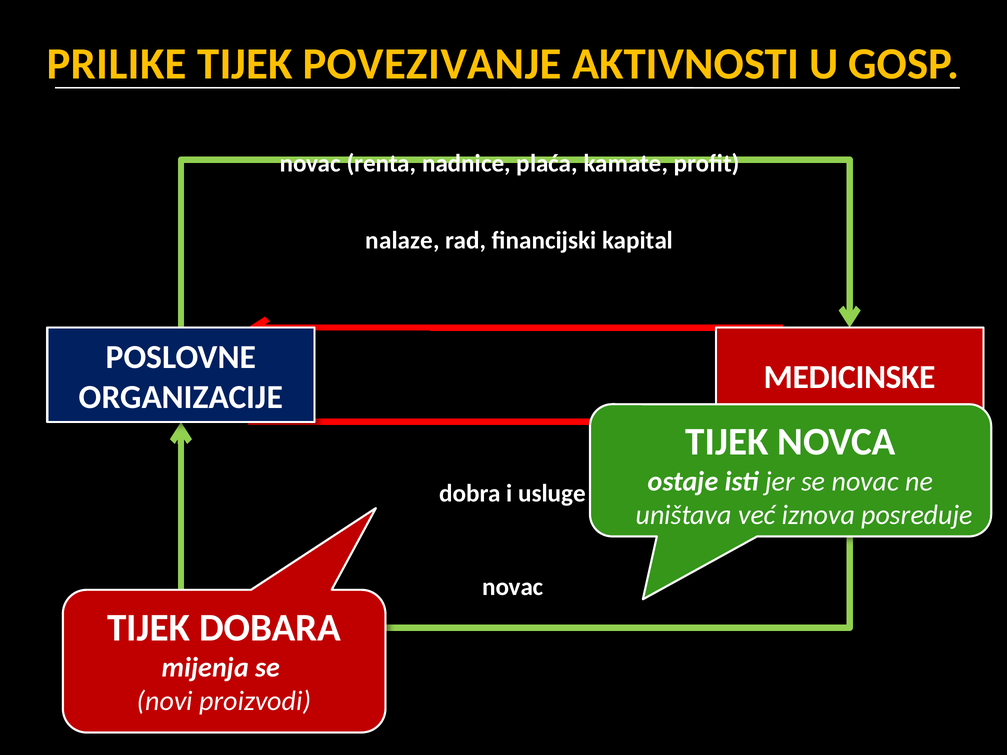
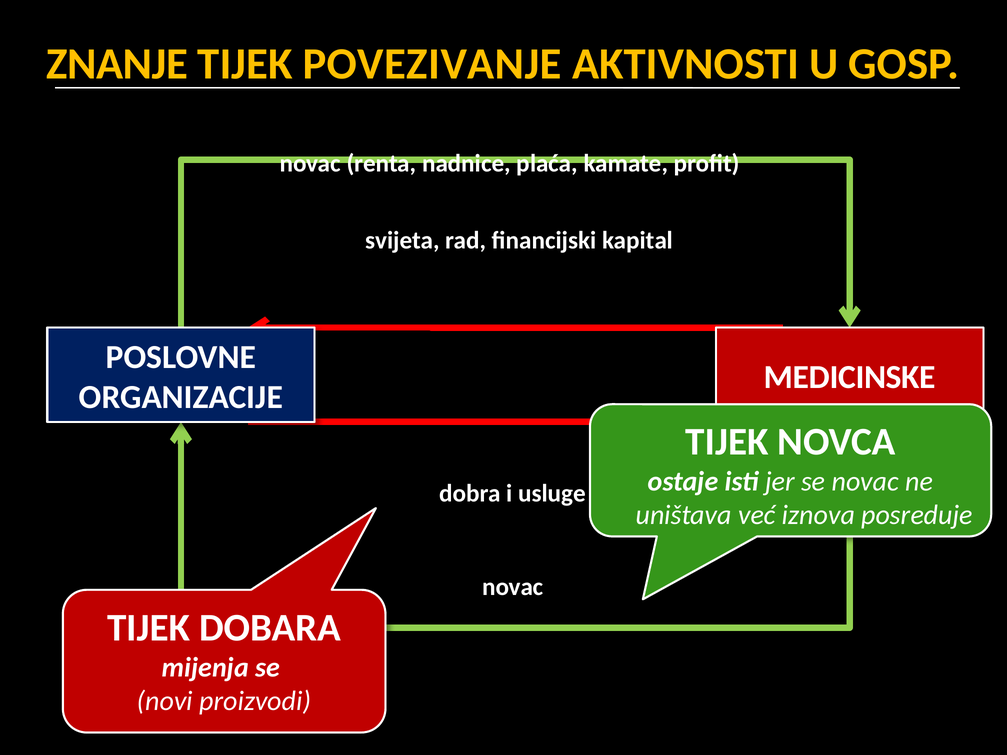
PRILIKE: PRILIKE -> ZNANJE
nalaze: nalaze -> svijeta
